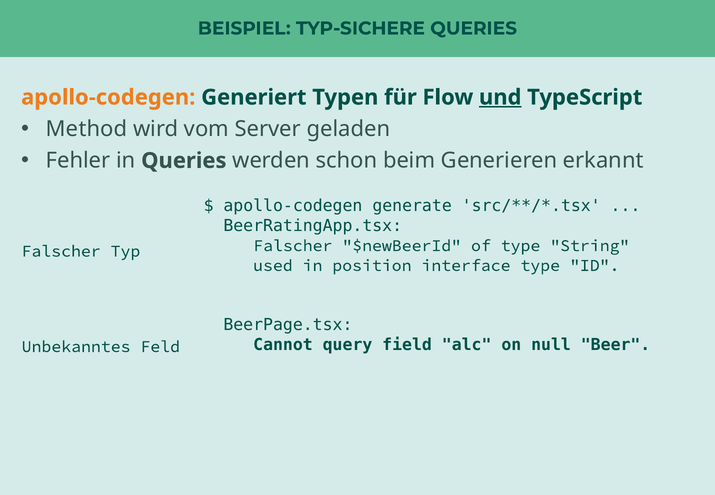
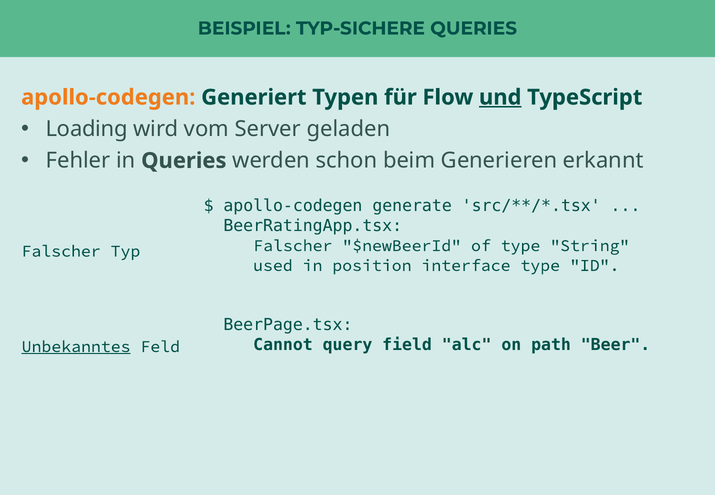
Method: Method -> Loading
null: null -> path
Unbekanntes underline: none -> present
